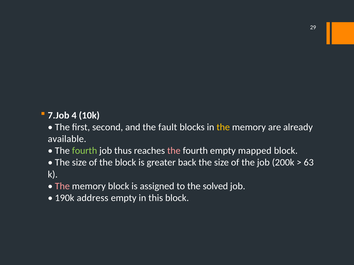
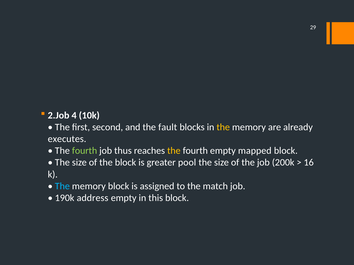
7.Job: 7.Job -> 2.Job
available: available -> executes
the at (174, 151) colour: pink -> yellow
back: back -> pool
63: 63 -> 16
The at (62, 186) colour: pink -> light blue
solved: solved -> match
